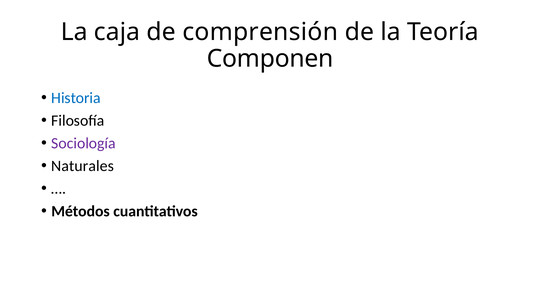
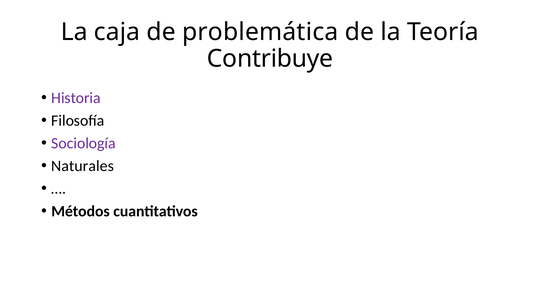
comprensión: comprensión -> problemática
Componen: Componen -> Contribuye
Historia colour: blue -> purple
